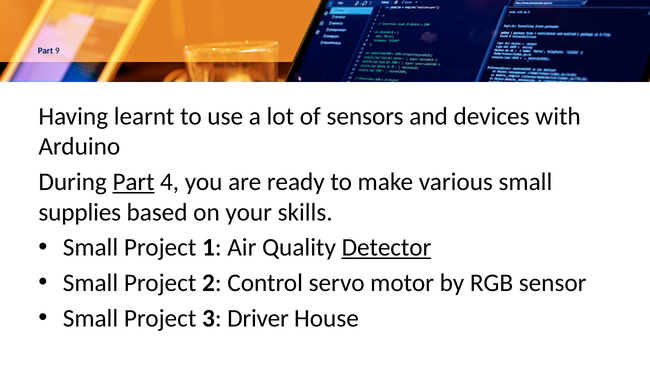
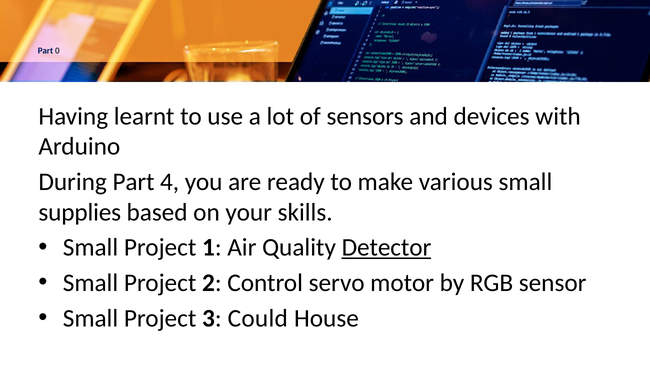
9: 9 -> 0
Part at (134, 182) underline: present -> none
Driver: Driver -> Could
